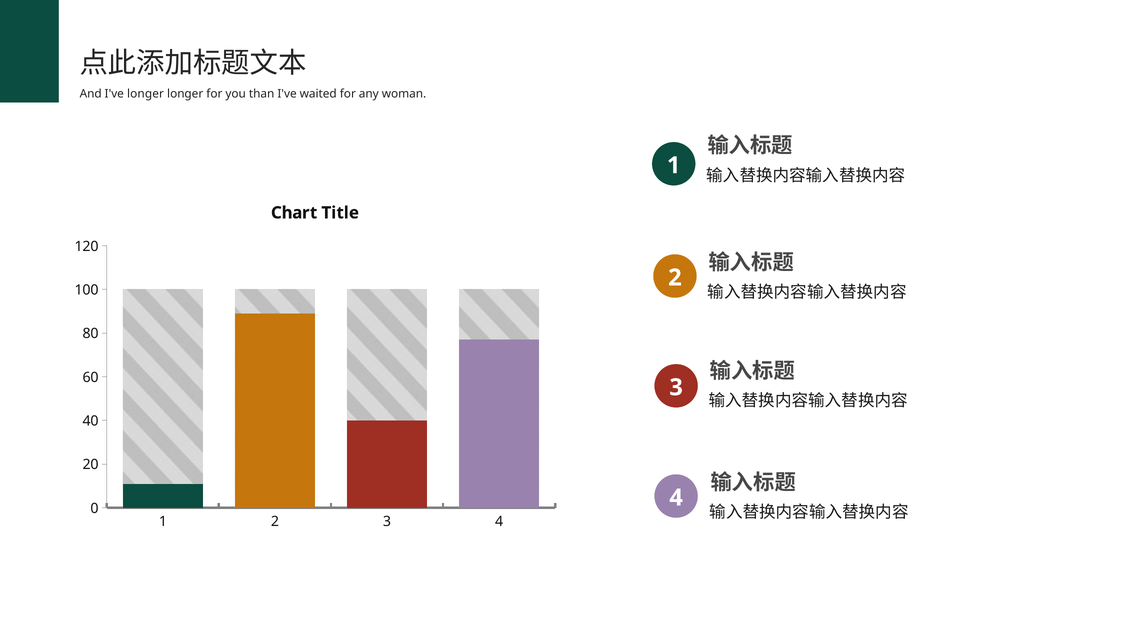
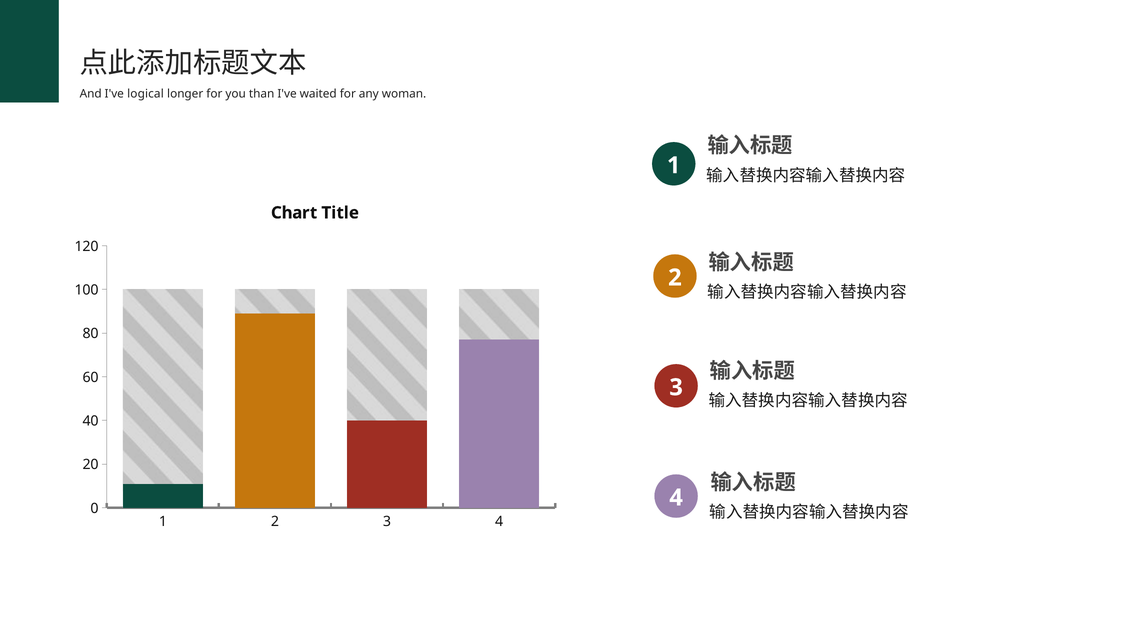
I've longer: longer -> logical
